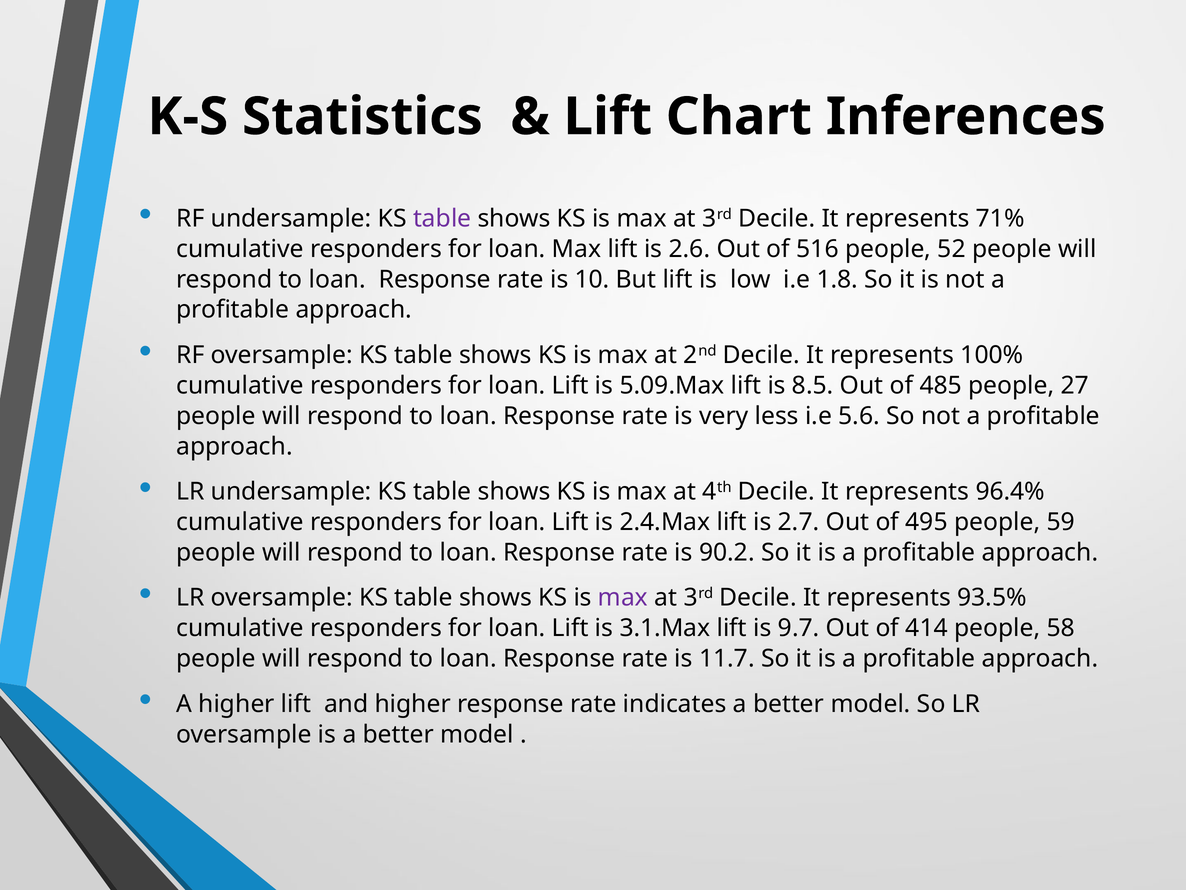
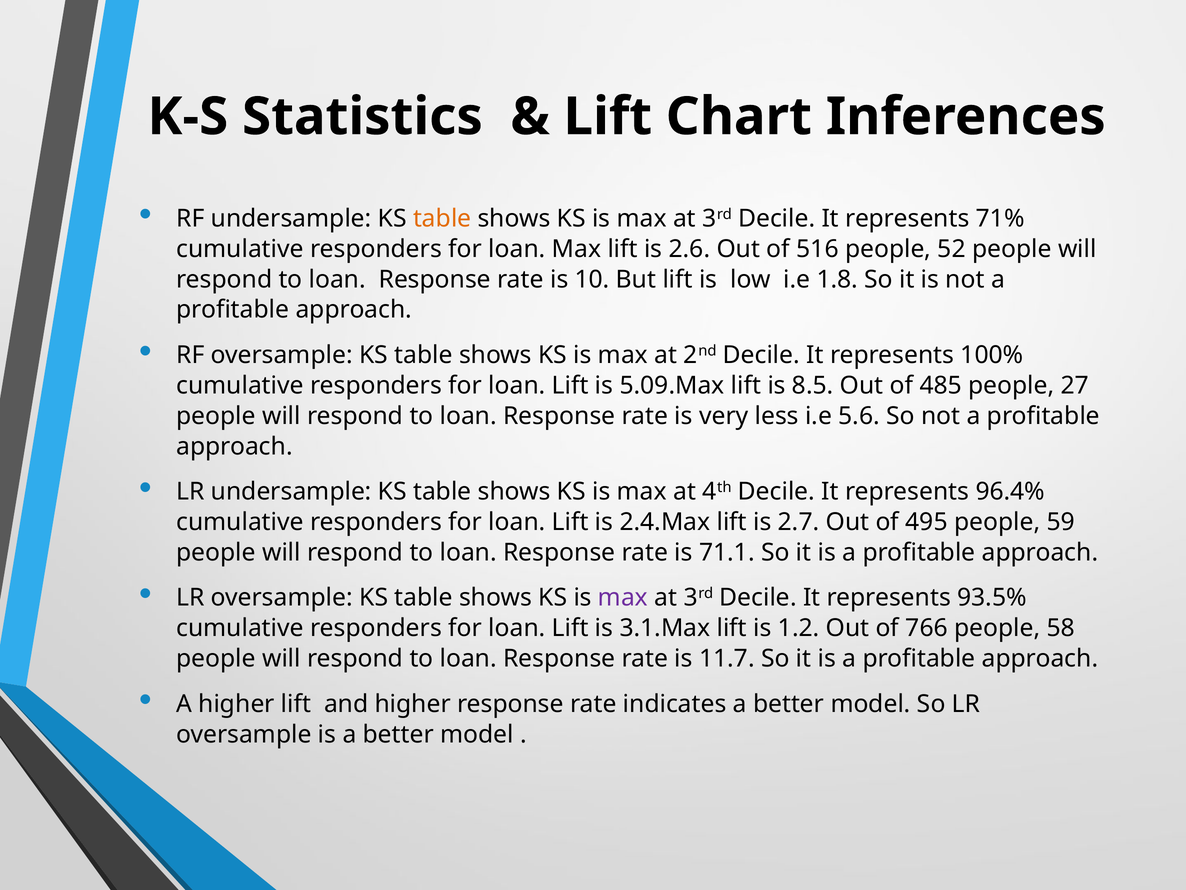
table at (442, 218) colour: purple -> orange
90.2: 90.2 -> 71.1
9.7: 9.7 -> 1.2
414: 414 -> 766
